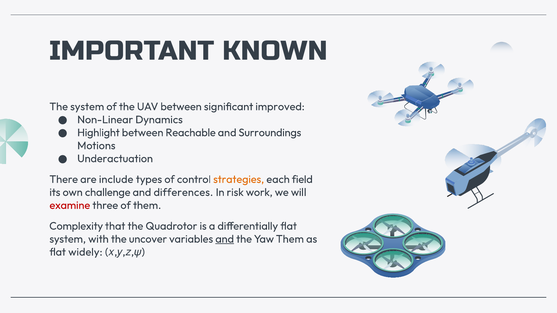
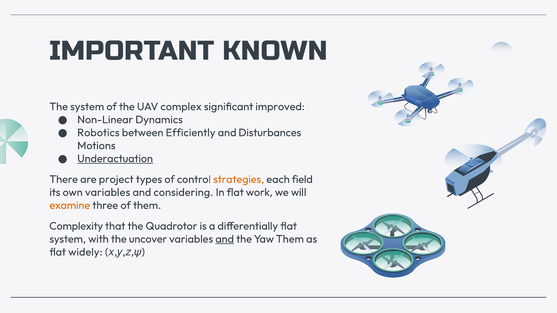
UAV between: between -> complex
Highlight: Highlight -> Robotics
Reachable: Reachable -> Efficiently
Surroundings: Surroundings -> Disturbances
Underactuation underline: none -> present
include: include -> project
own challenge: challenge -> variables
differences: differences -> considering
In risk: risk -> flat
examine colour: red -> orange
